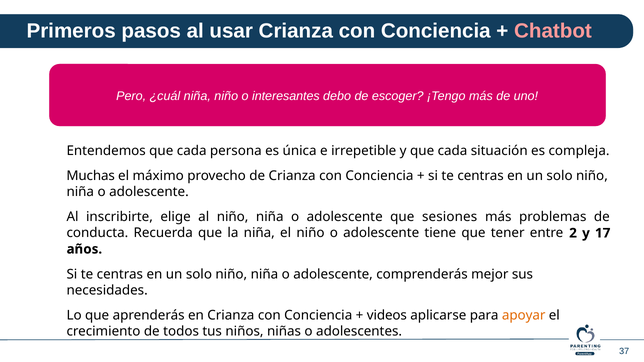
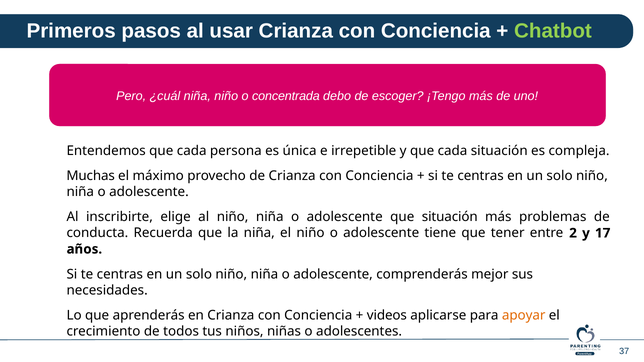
Chatbot colour: pink -> light green
interesantes: interesantes -> concentrada
que sesiones: sesiones -> situación
